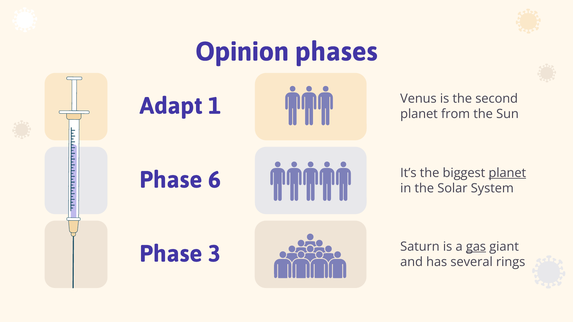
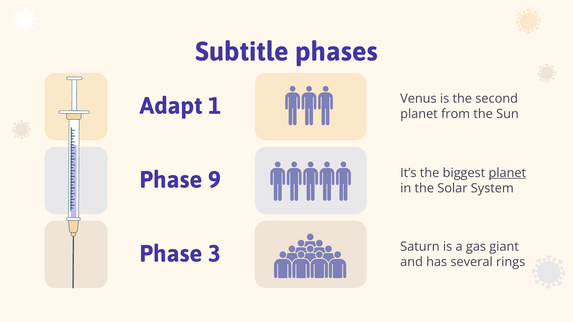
Opinion: Opinion -> Subtitle
6: 6 -> 9
gas underline: present -> none
